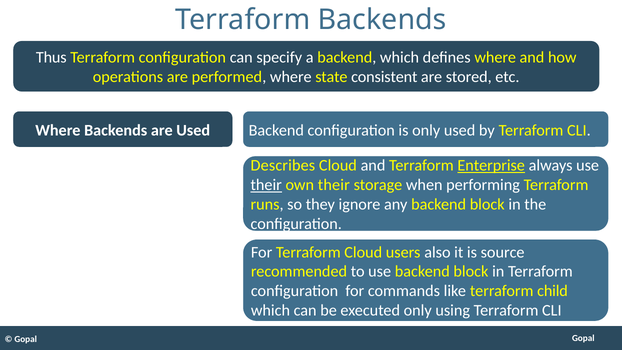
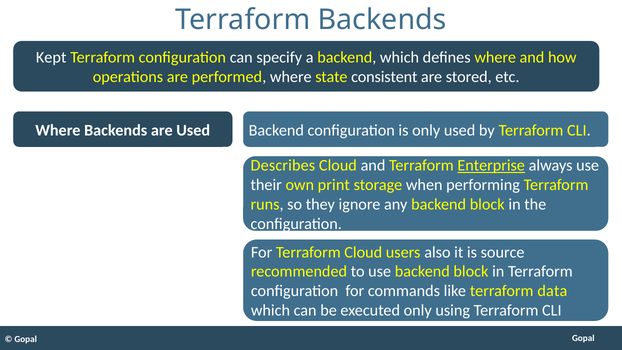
Thus: Thus -> Kept
their at (266, 185) underline: present -> none
own their: their -> print
child: child -> data
